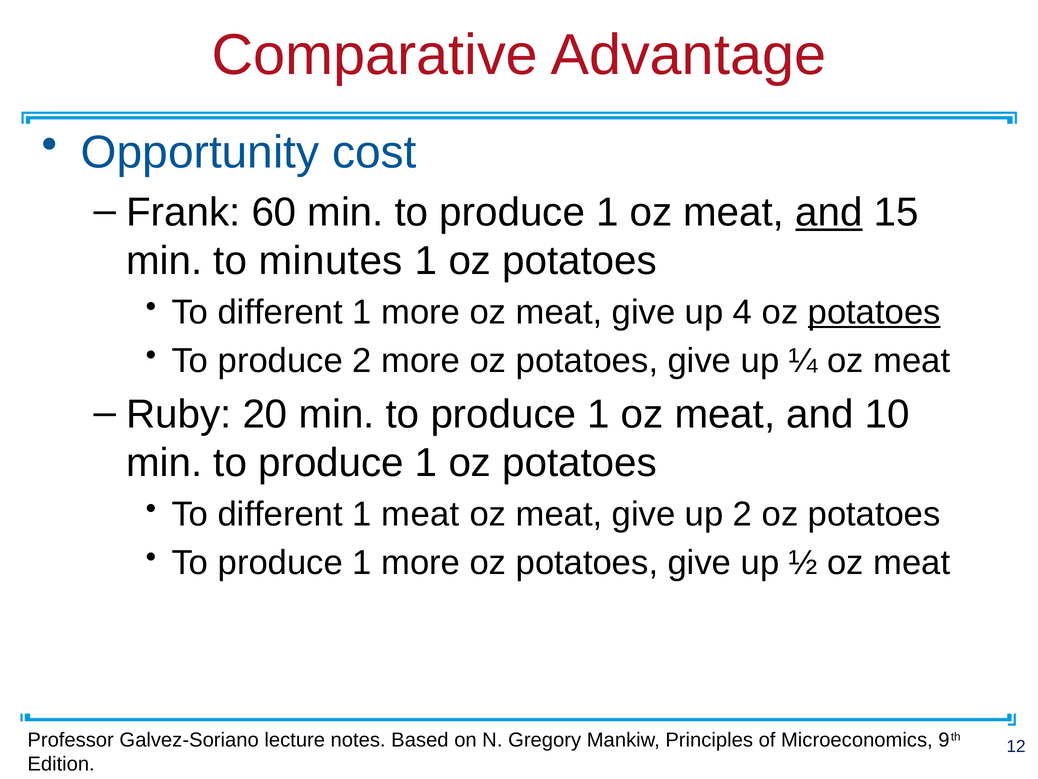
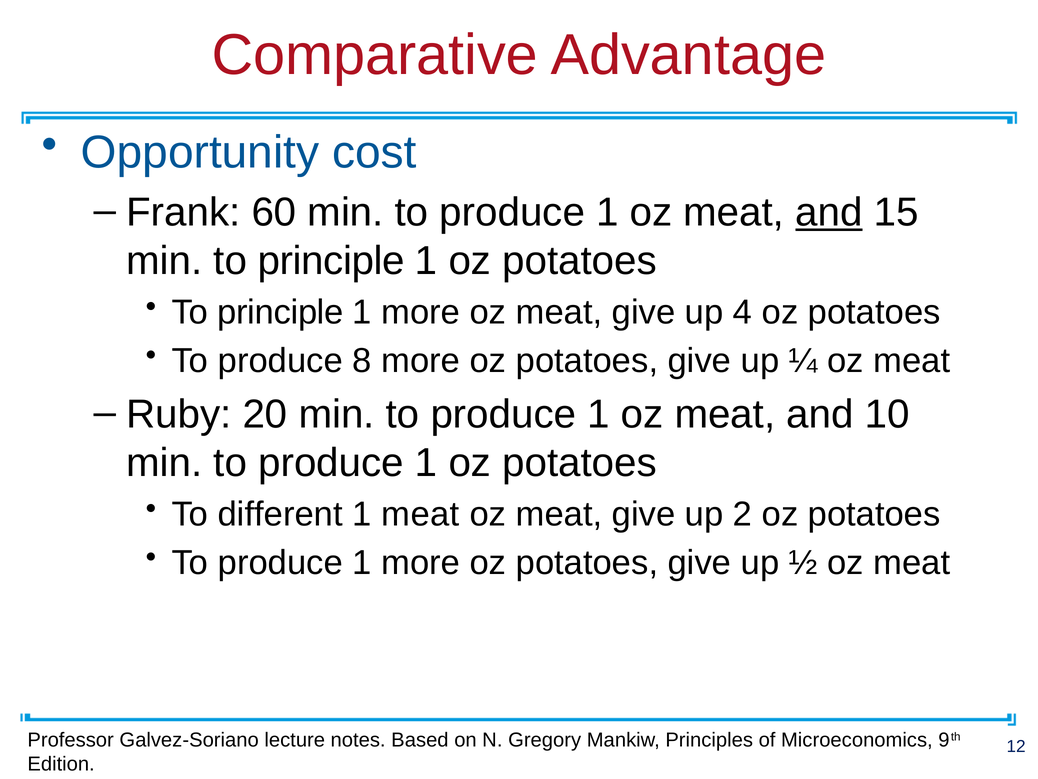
min to minutes: minutes -> principle
different at (280, 312): different -> principle
potatoes at (874, 312) underline: present -> none
produce 2: 2 -> 8
